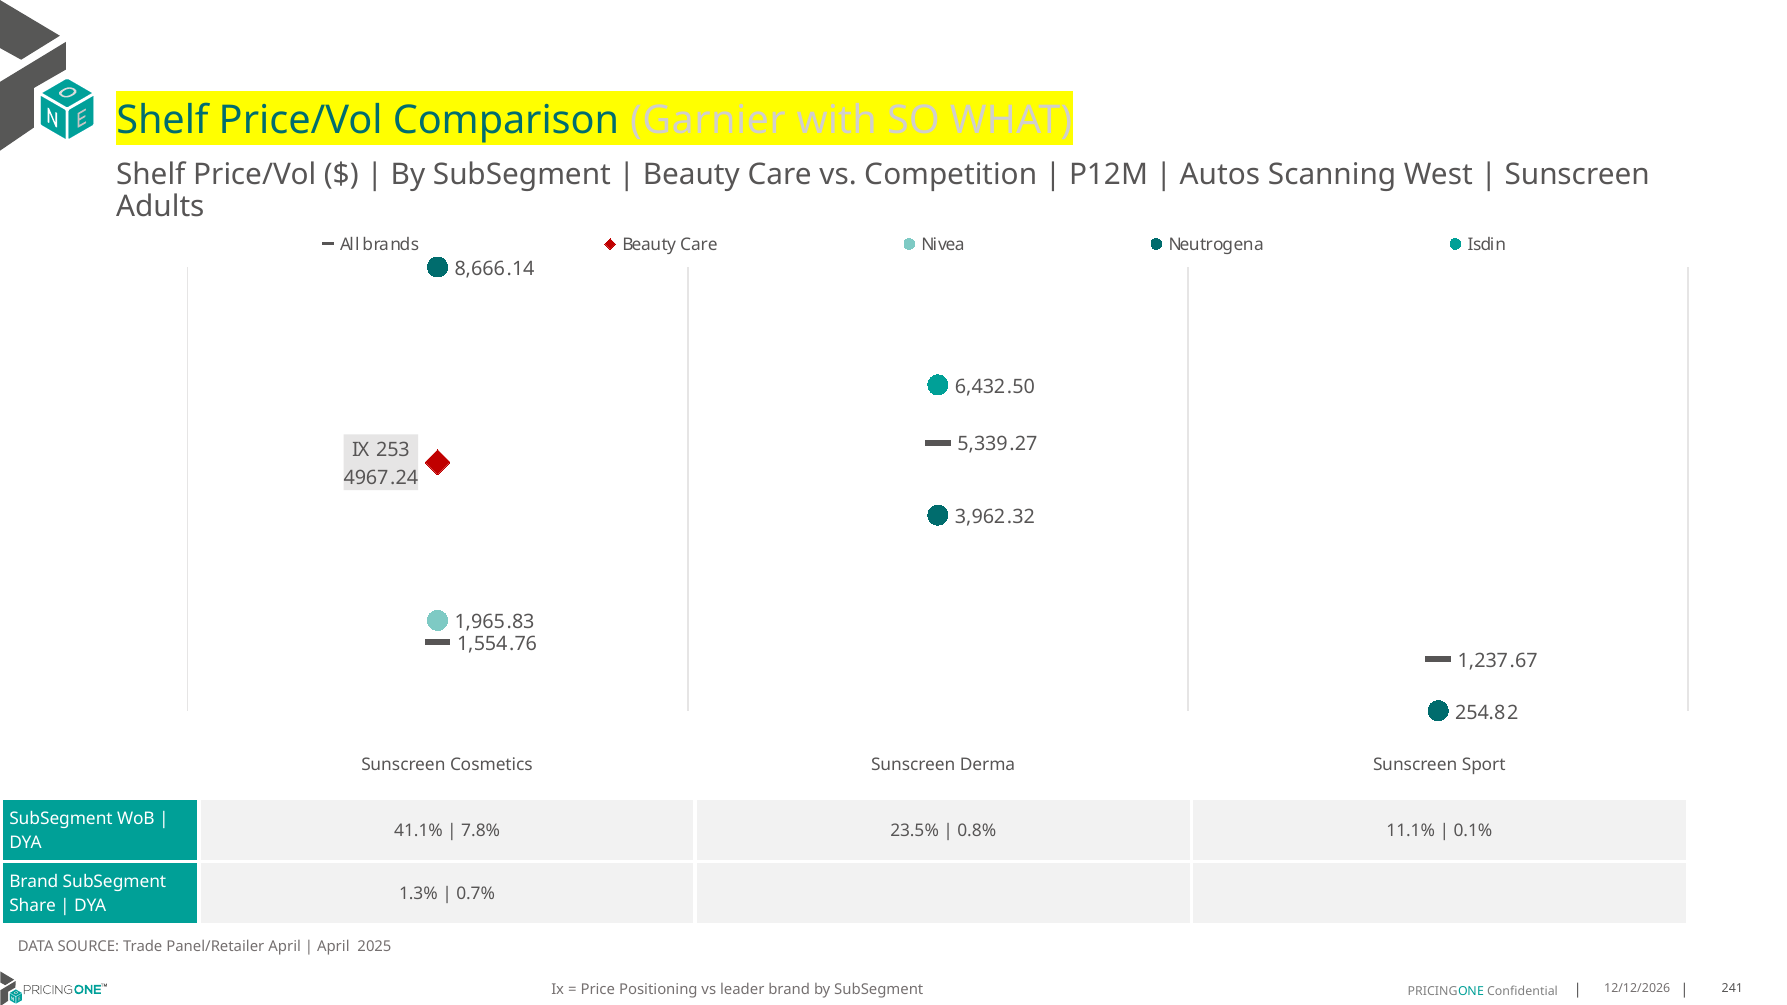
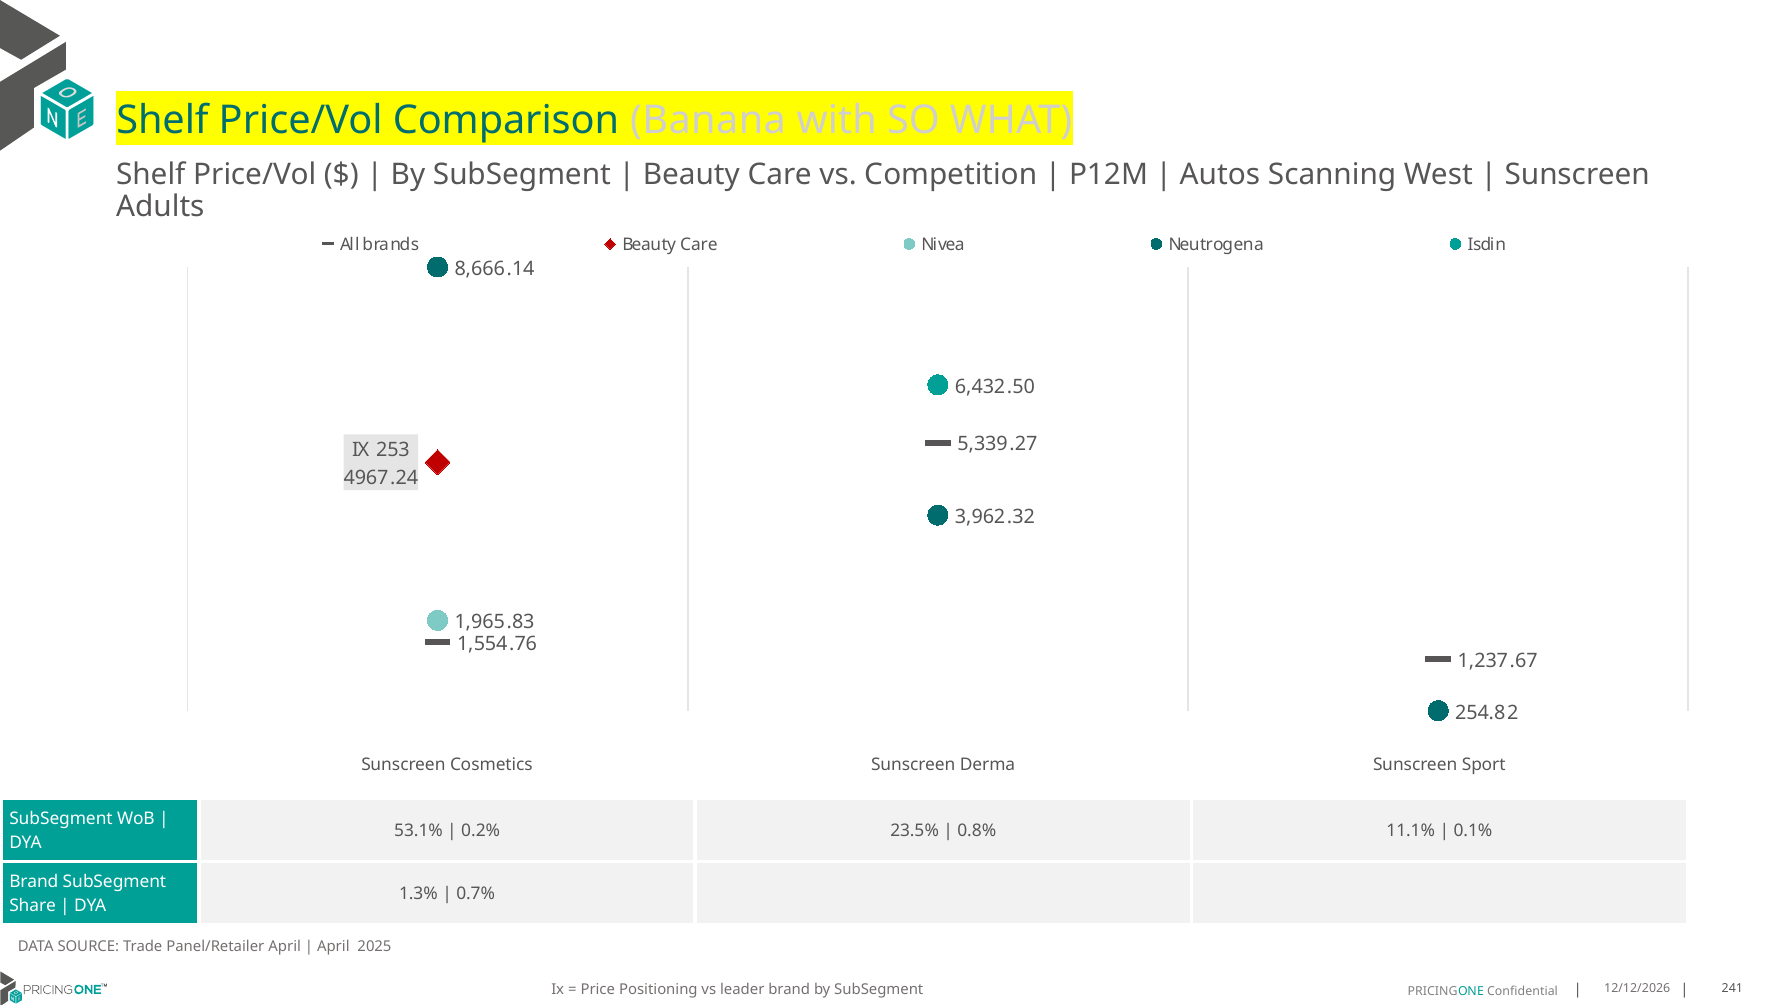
Garnier: Garnier -> Banana
41.1%: 41.1% -> 53.1%
7.8%: 7.8% -> 0.2%
